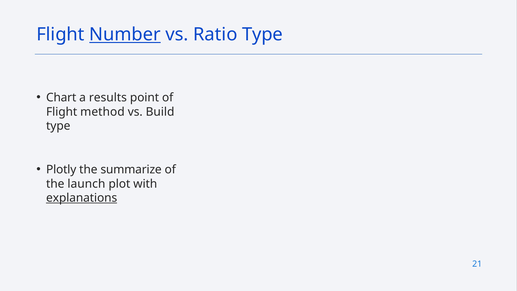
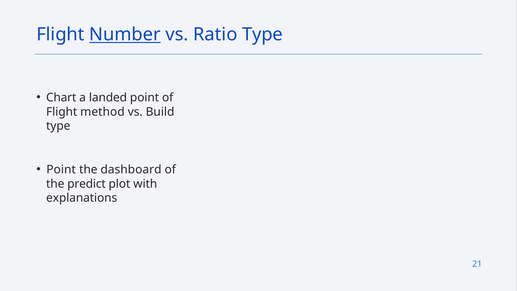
results: results -> landed
Plotly at (61, 169): Plotly -> Point
summarize: summarize -> dashboard
launch: launch -> predict
explanations underline: present -> none
